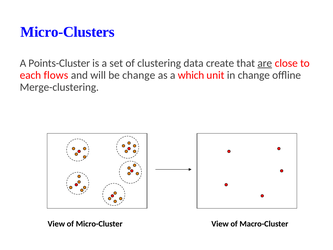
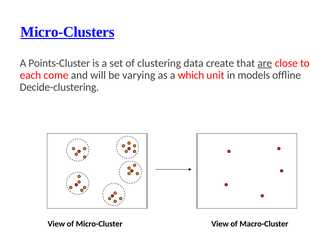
Micro-Clusters underline: none -> present
flows: flows -> come
be change: change -> varying
in change: change -> models
Merge-clustering: Merge-clustering -> Decide-clustering
